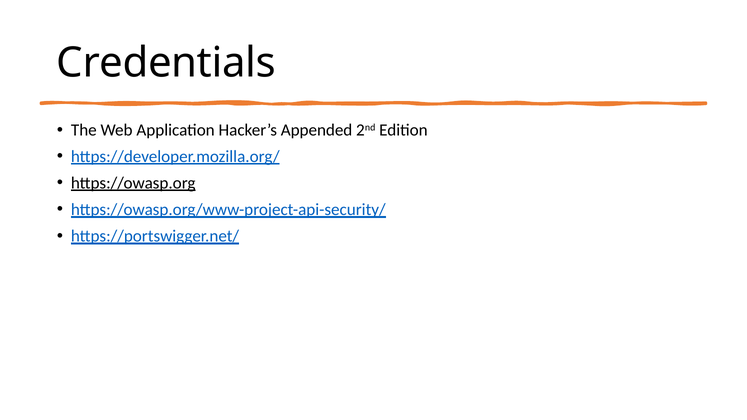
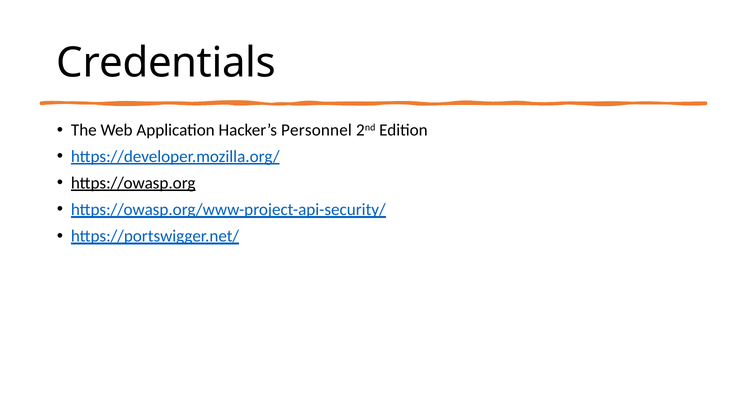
Appended: Appended -> Personnel
